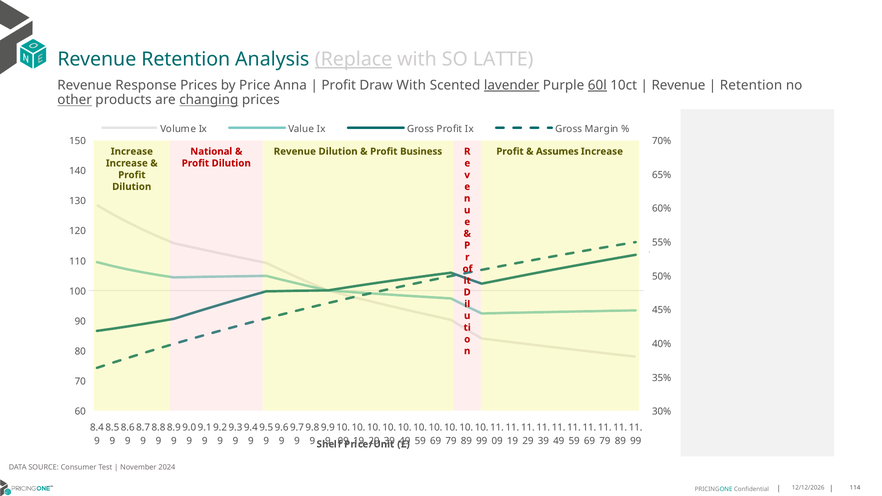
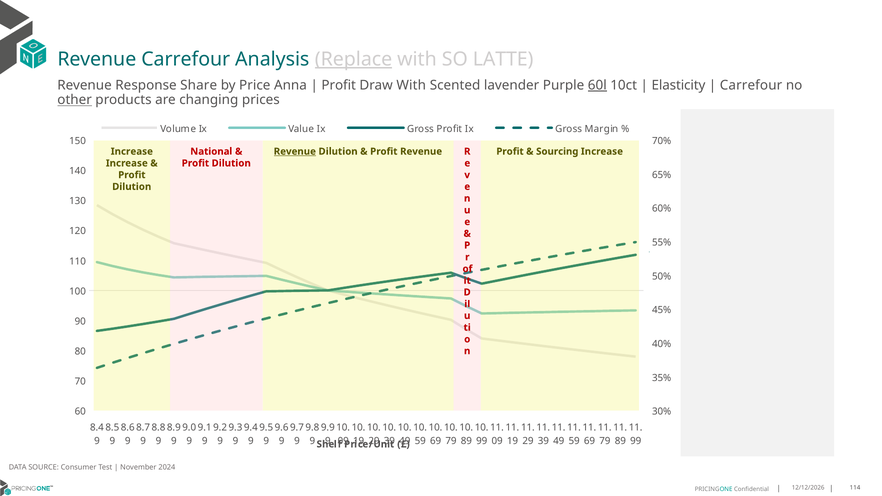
Revenue Retention: Retention -> Carrefour
Response Prices: Prices -> Share
lavender underline: present -> none
Revenue at (678, 85): Revenue -> Elasticity
Retention at (751, 85): Retention -> Carrefour
changing underline: present -> none
Revenue at (295, 152) underline: none -> present
Profit Business: Business -> Revenue
Assumes: Assumes -> Sourcing
